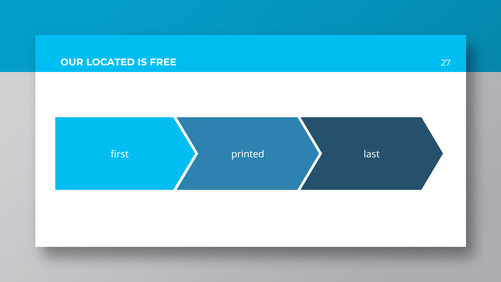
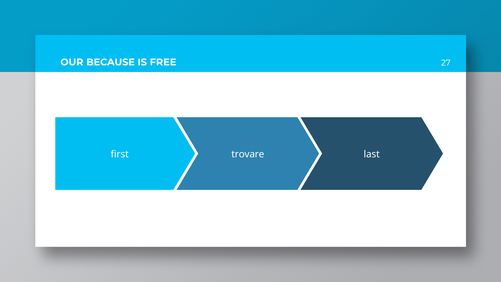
LOCATED: LOCATED -> BECAUSE
printed: printed -> trovare
